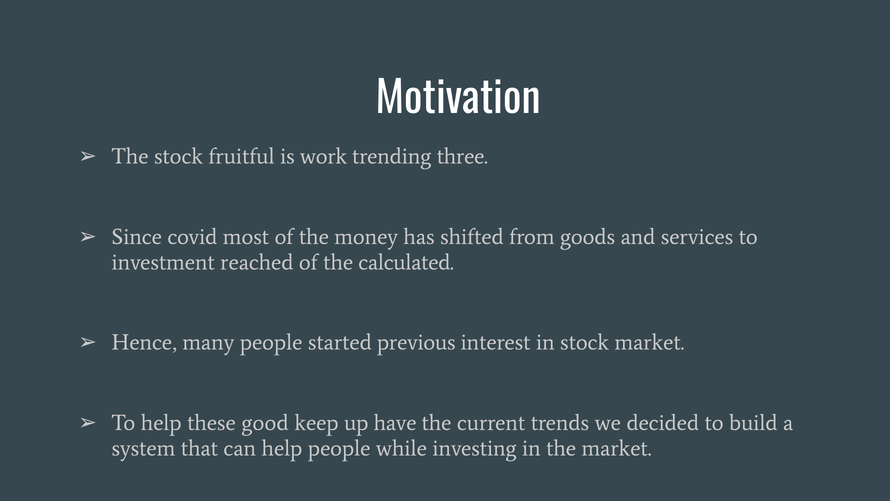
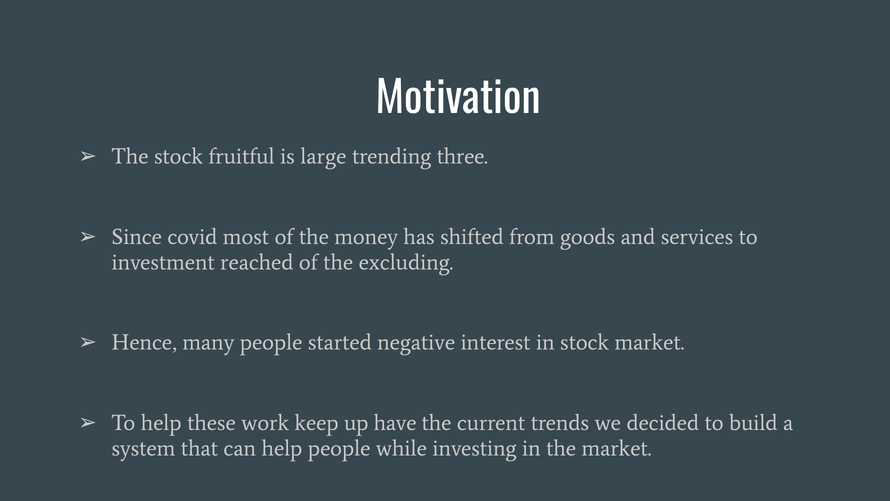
work: work -> large
calculated: calculated -> excluding
previous: previous -> negative
good: good -> work
